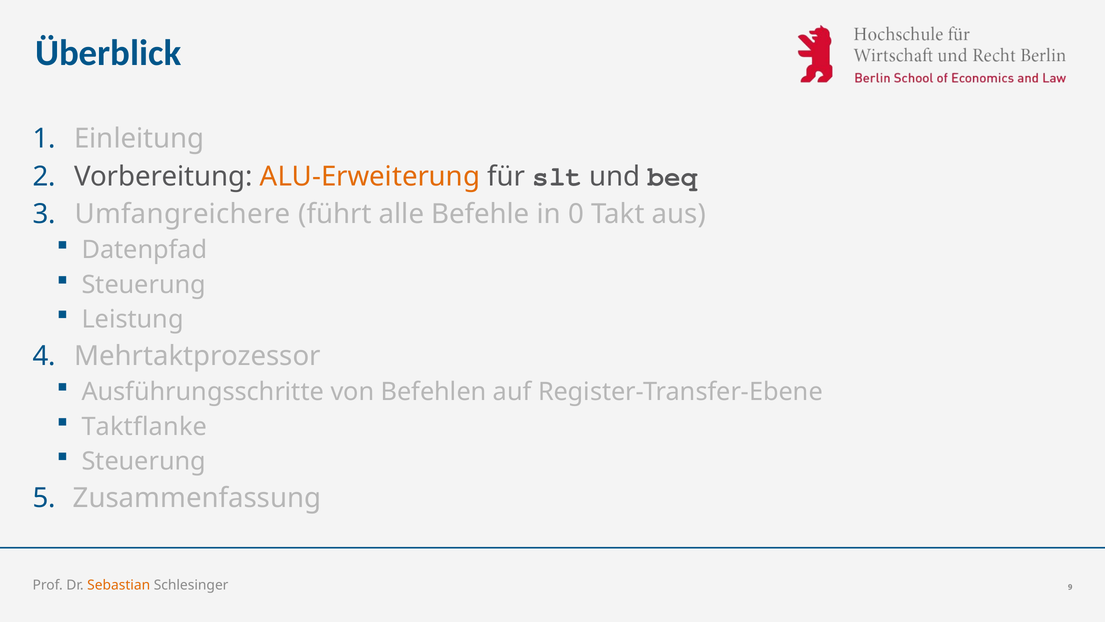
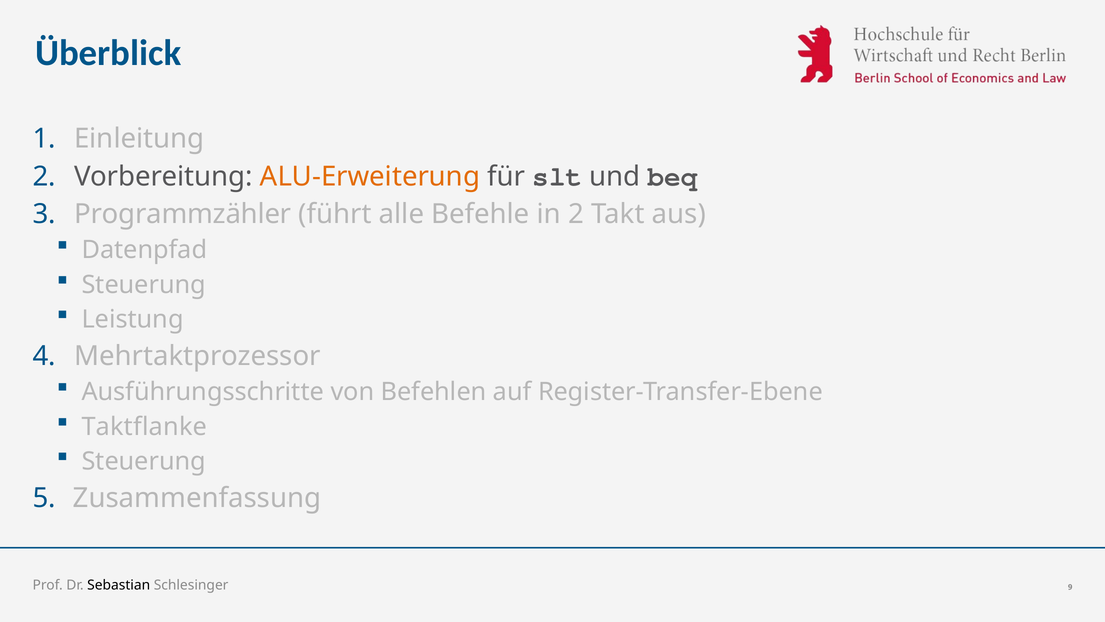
Umfangreichere: Umfangreichere -> Programmzähler
in 0: 0 -> 2
Sebastian colour: orange -> black
